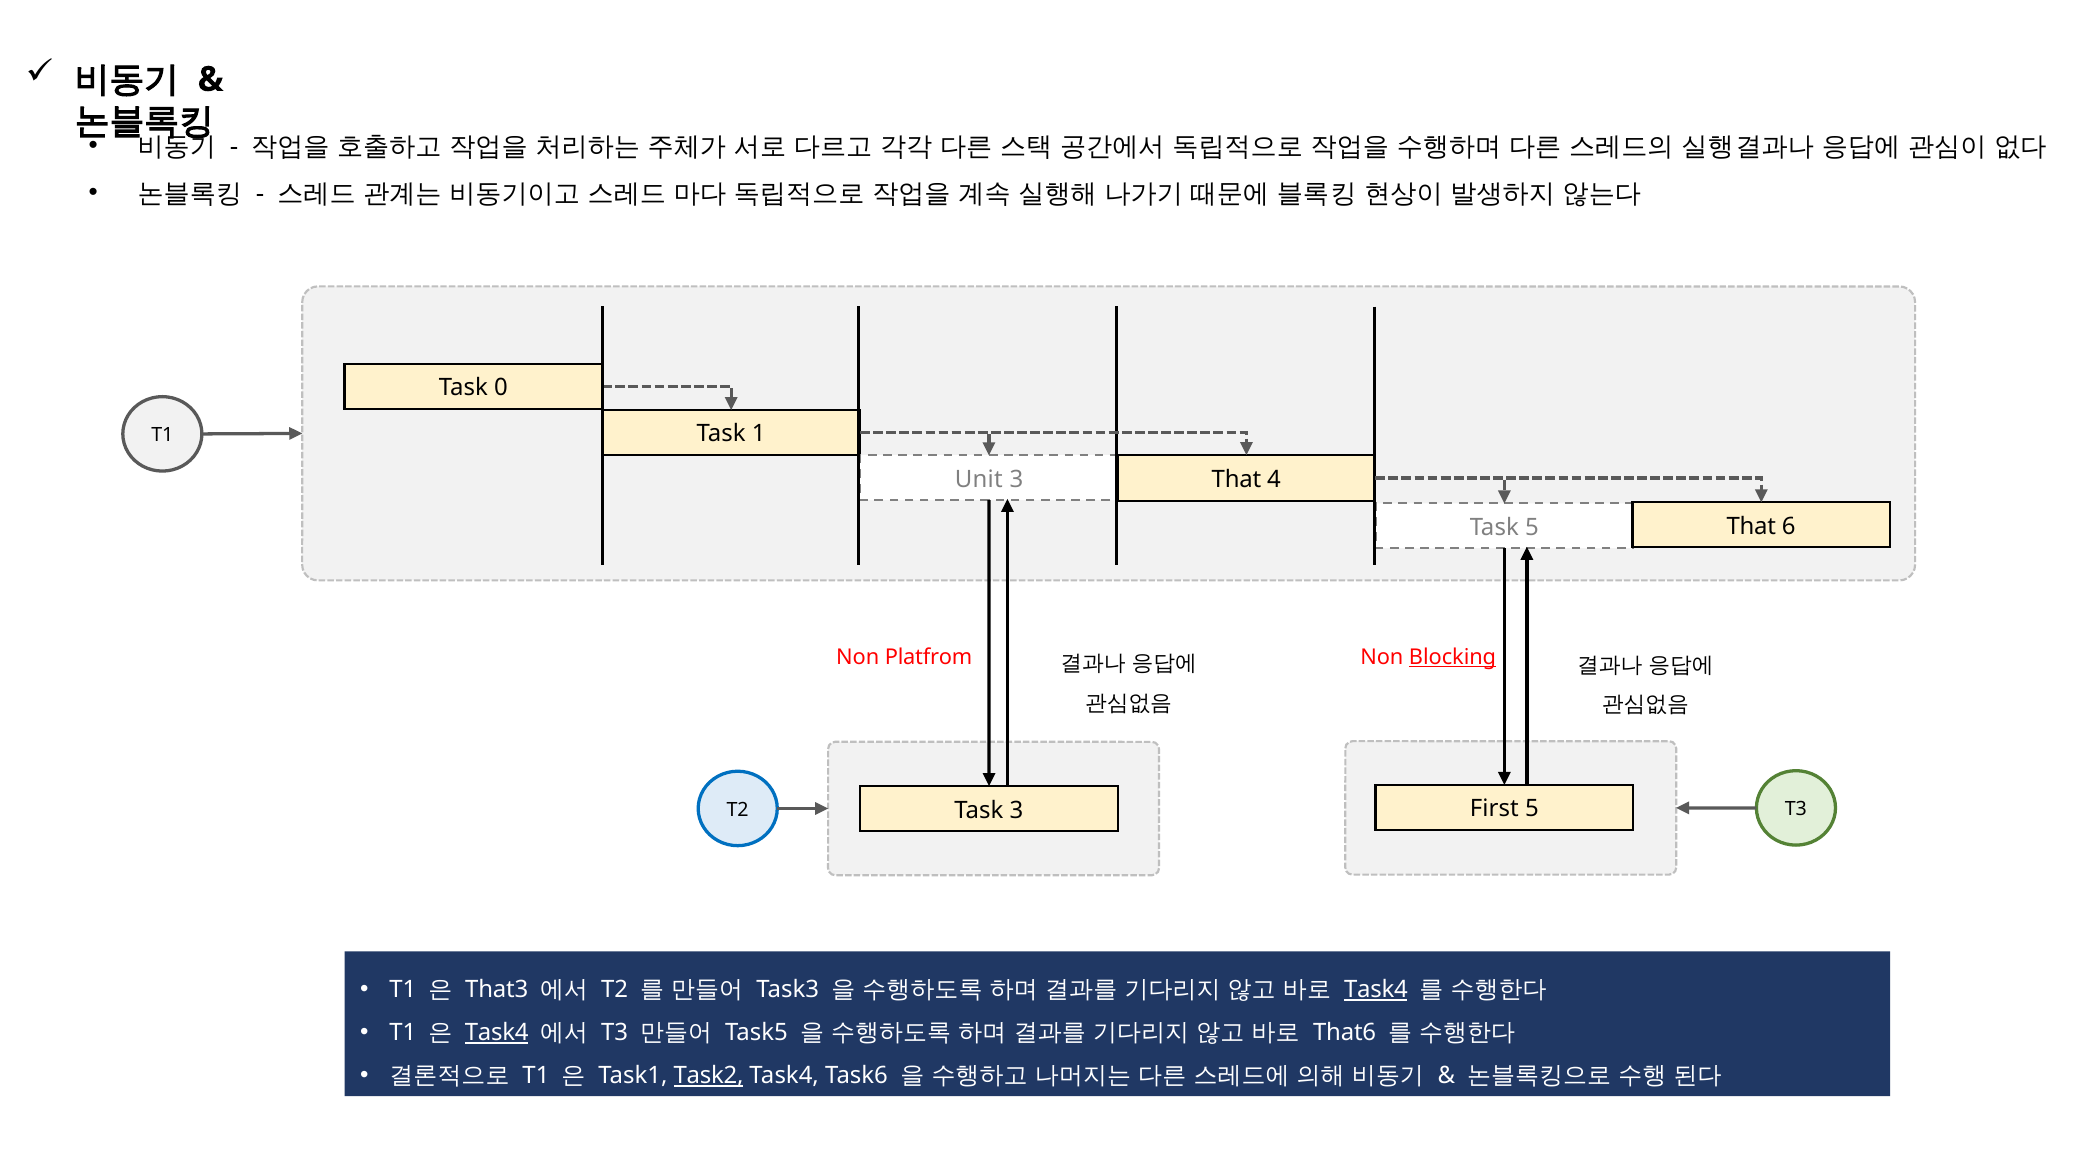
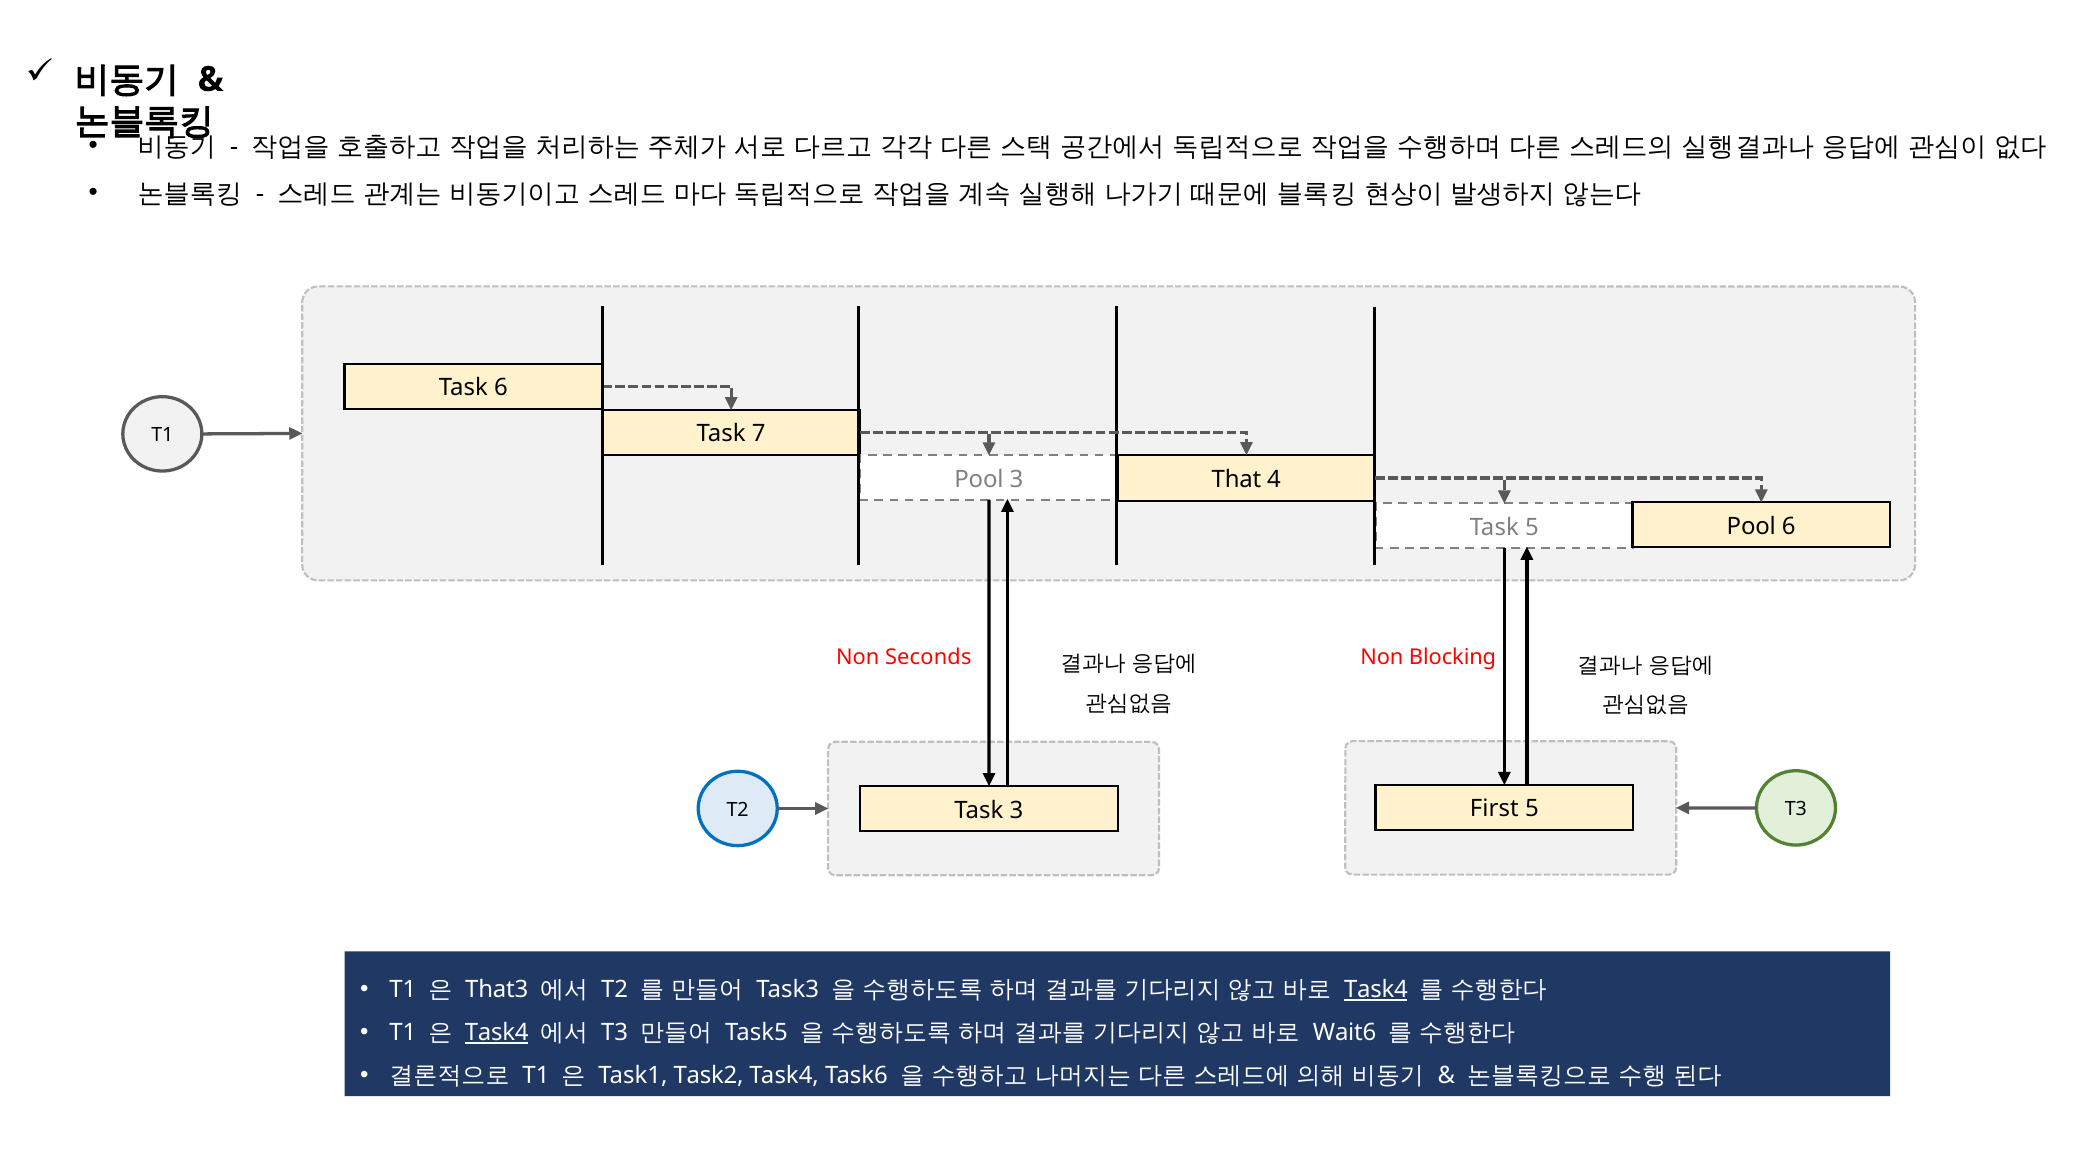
Task 0: 0 -> 6
1: 1 -> 7
Unit at (979, 479): Unit -> Pool
That at (1751, 526): That -> Pool
Platfrom: Platfrom -> Seconds
Blocking underline: present -> none
That6: That6 -> Wait6
Task2 underline: present -> none
